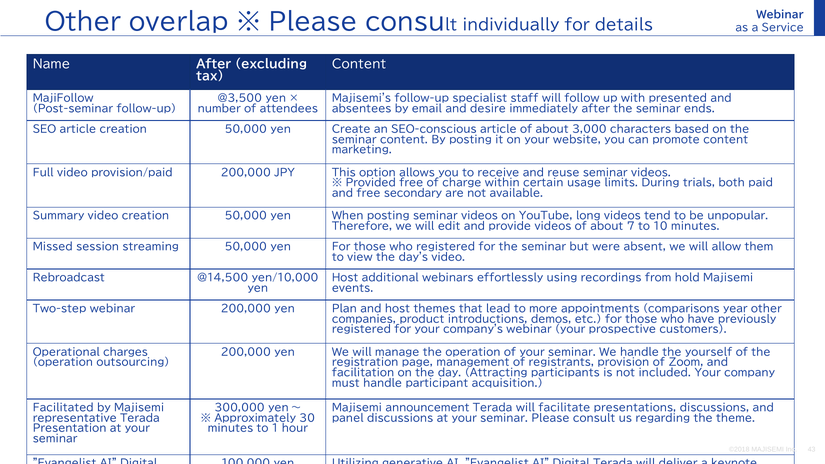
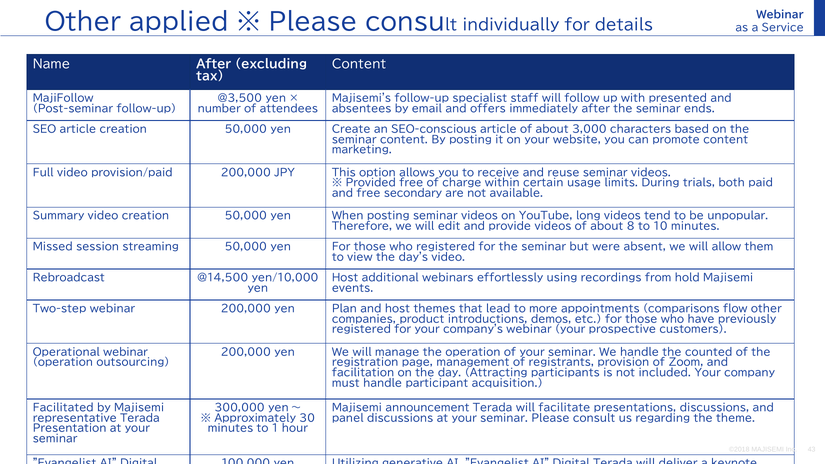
overlap: overlap -> applied
desire: desire -> offers
7: 7 -> 8
year: year -> flow
Operational charges: charges -> webinar
yourself: yourself -> counted
